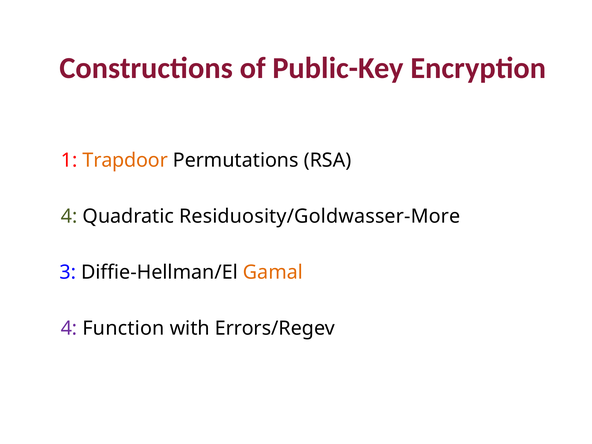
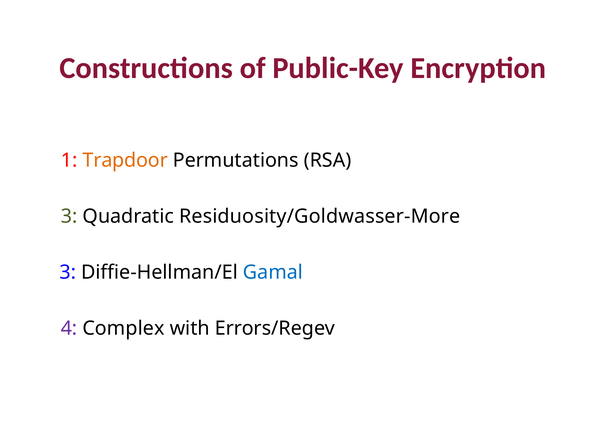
4 at (69, 216): 4 -> 3
Gamal colour: orange -> blue
Function: Function -> Complex
